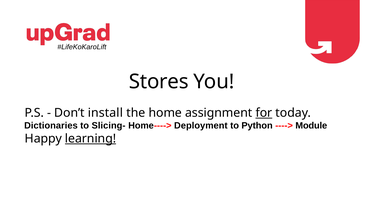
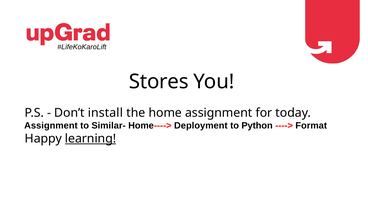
for underline: present -> none
Dictionaries at (51, 126): Dictionaries -> Assignment
Slicing-: Slicing- -> Similar-
Module: Module -> Format
